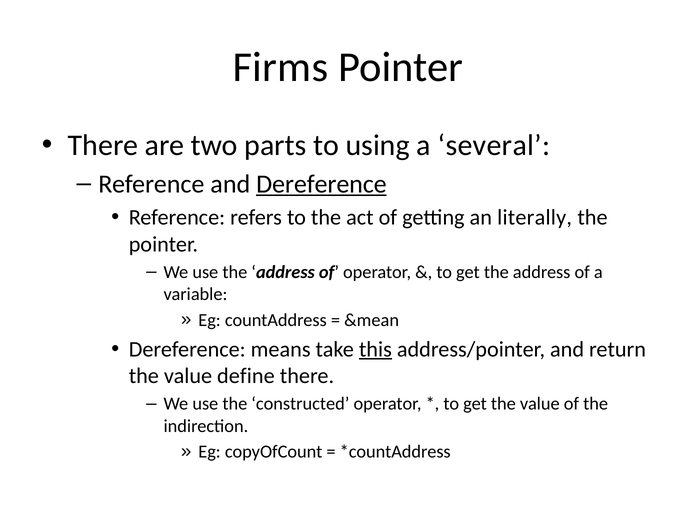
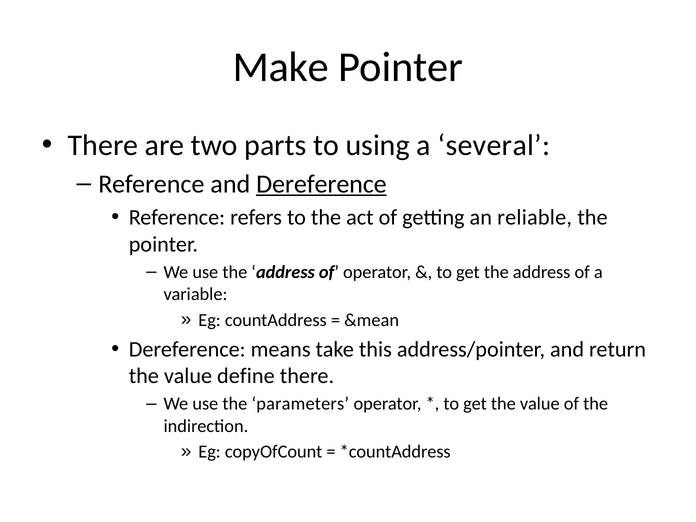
Firms: Firms -> Make
literally: literally -> reliable
this underline: present -> none
constructed: constructed -> parameters
